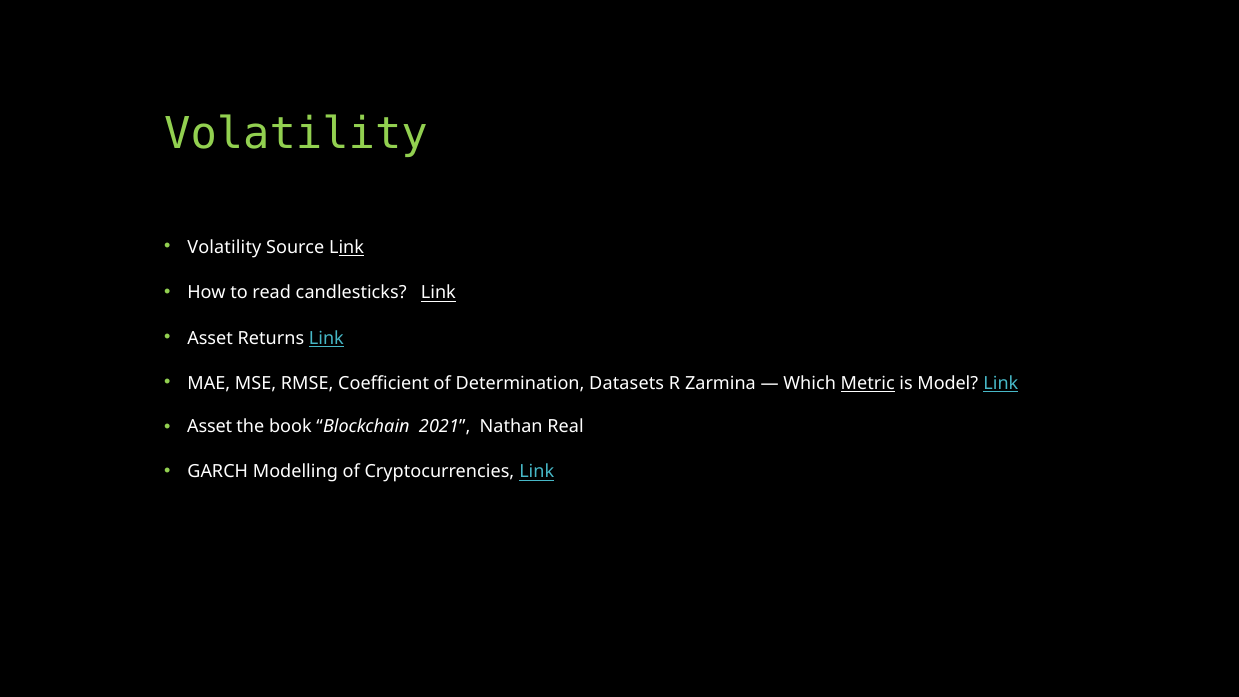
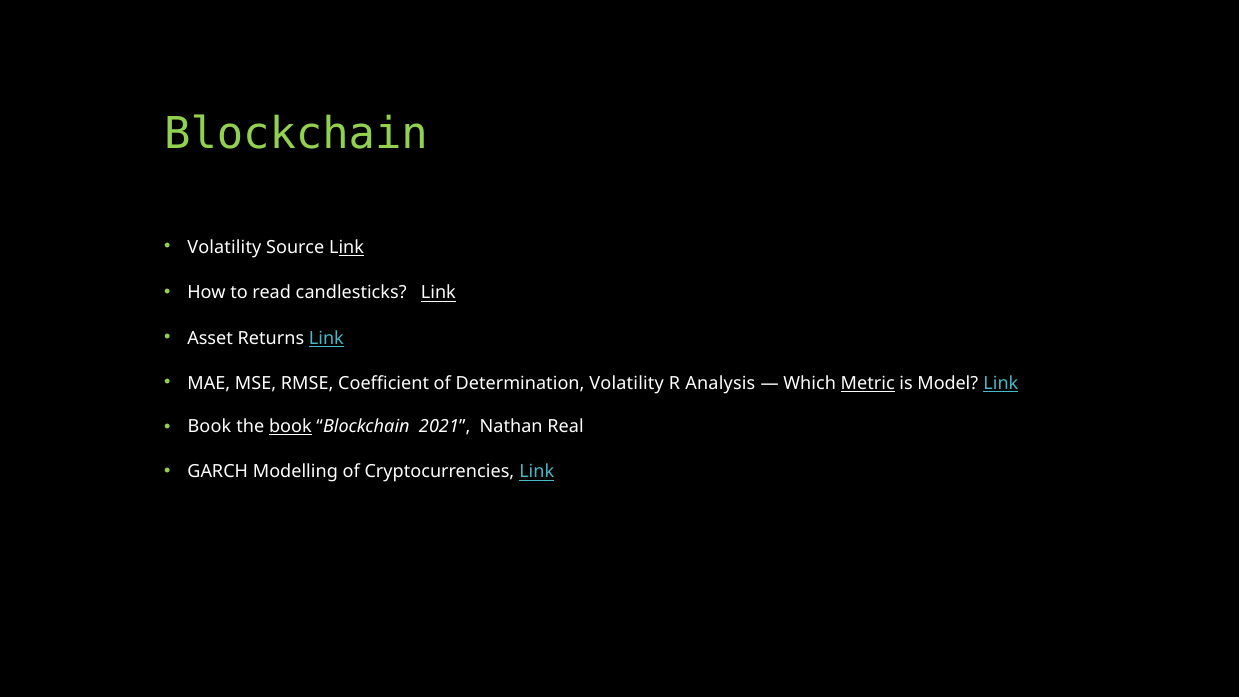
Volatility at (296, 134): Volatility -> Blockchain
Determination Datasets: Datasets -> Volatility
Zarmina: Zarmina -> Analysis
Asset at (210, 427): Asset -> Book
book at (290, 427) underline: none -> present
